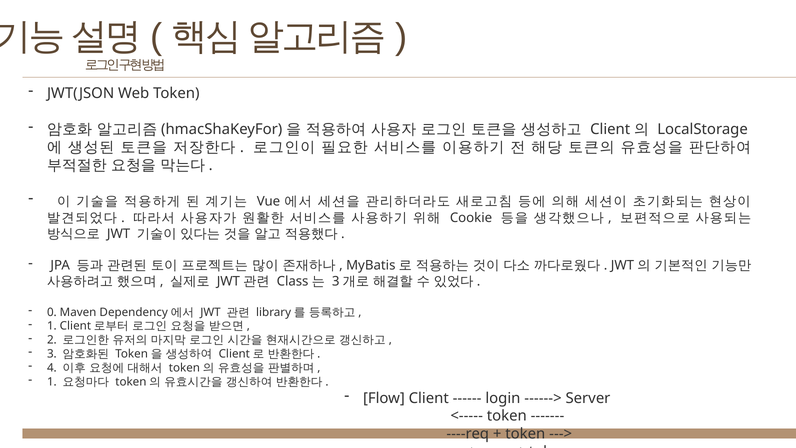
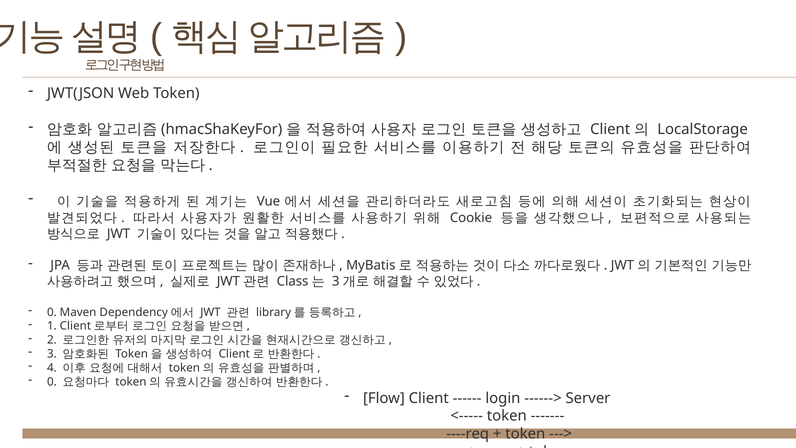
1 at (52, 382): 1 -> 0
